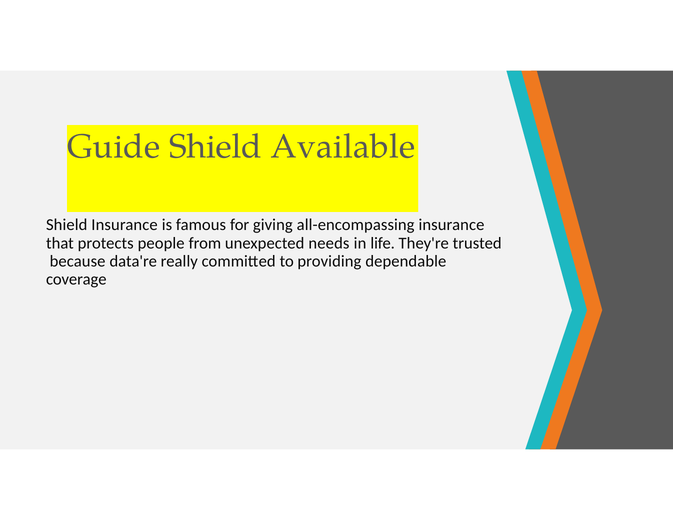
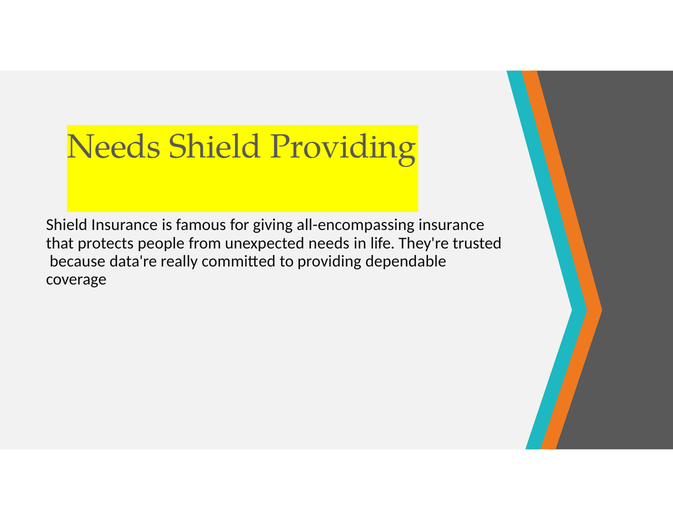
Guide at (114, 147): Guide -> Needs
Shield Available: Available -> Providing
